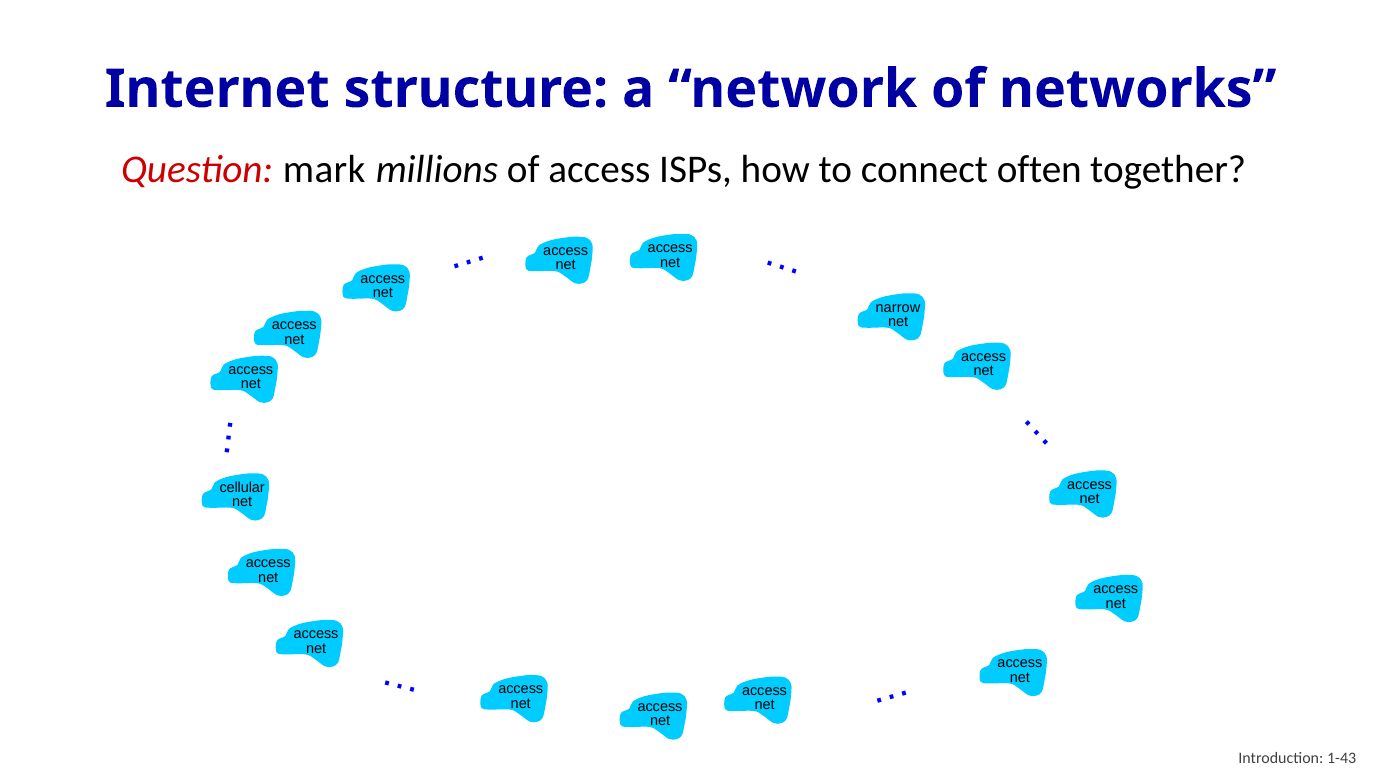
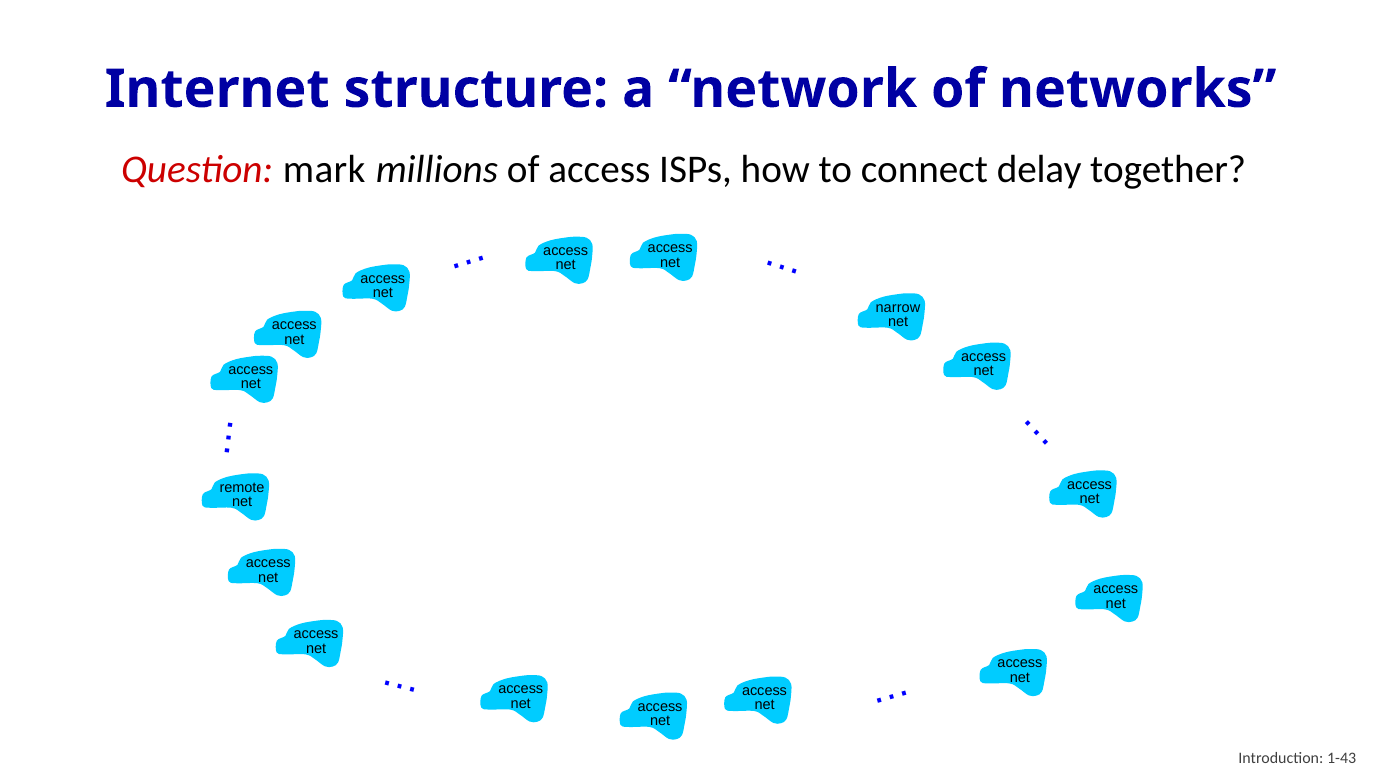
often: often -> delay
cellular: cellular -> remote
